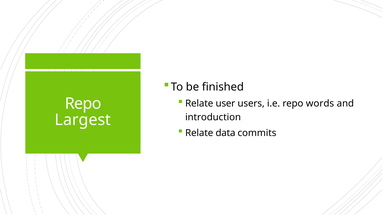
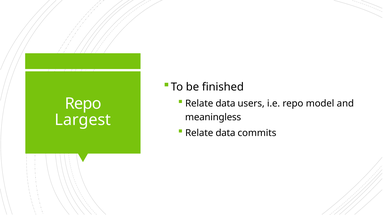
user at (225, 104): user -> data
words: words -> model
introduction: introduction -> meaningless
